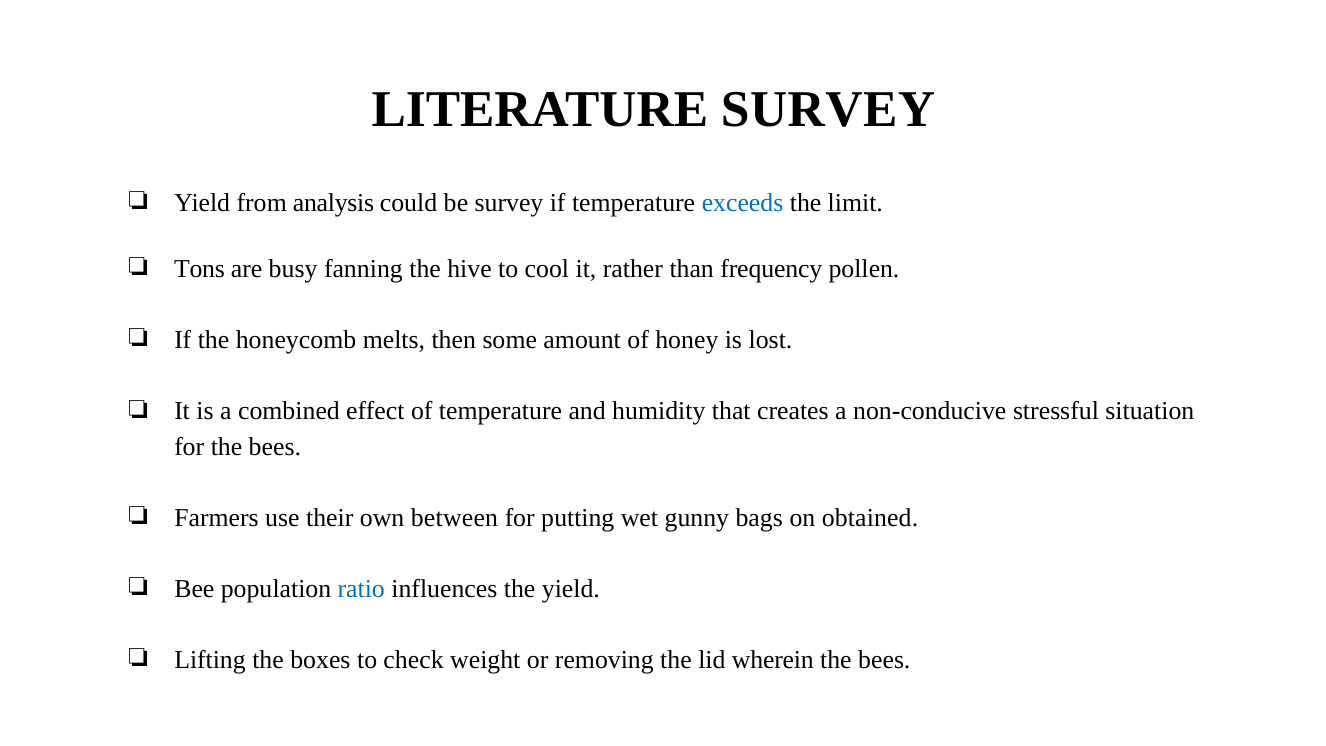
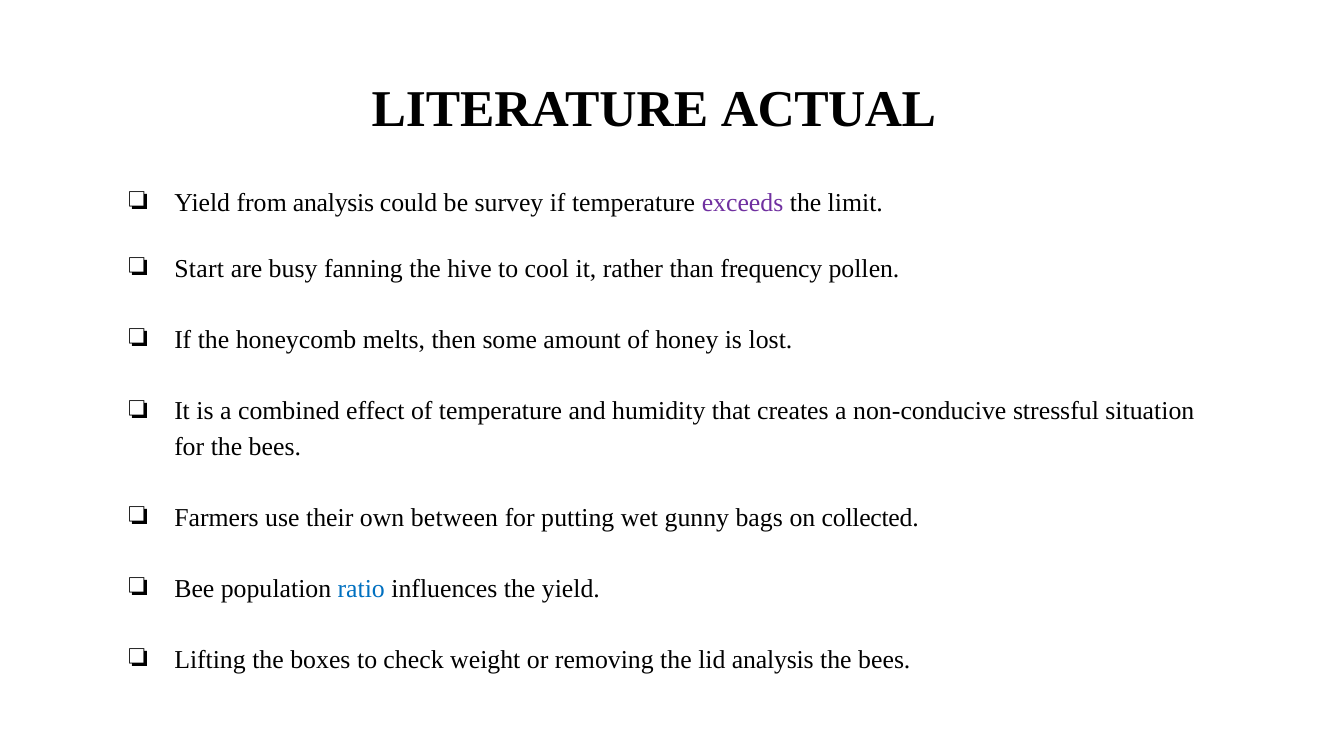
LITERATURE SURVEY: SURVEY -> ACTUAL
exceeds colour: blue -> purple
Tons: Tons -> Start
obtained: obtained -> collected
lid wherein: wherein -> analysis
